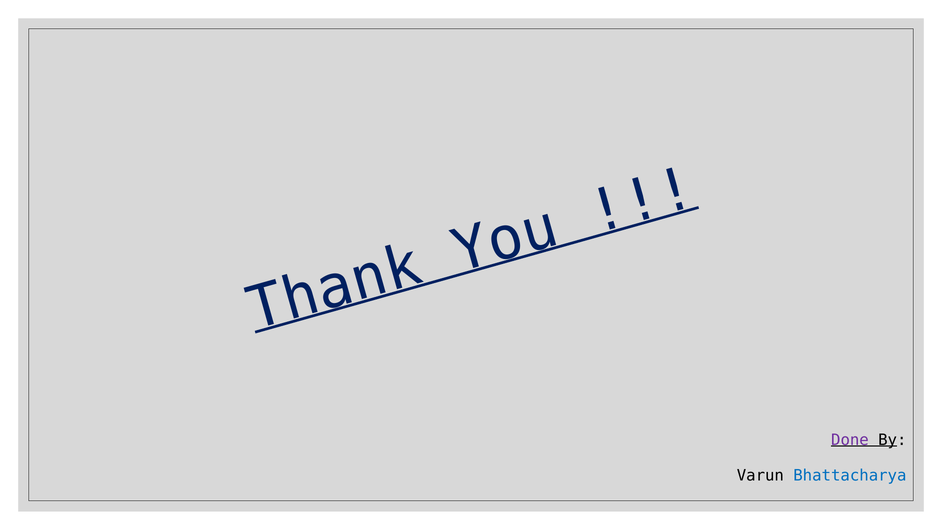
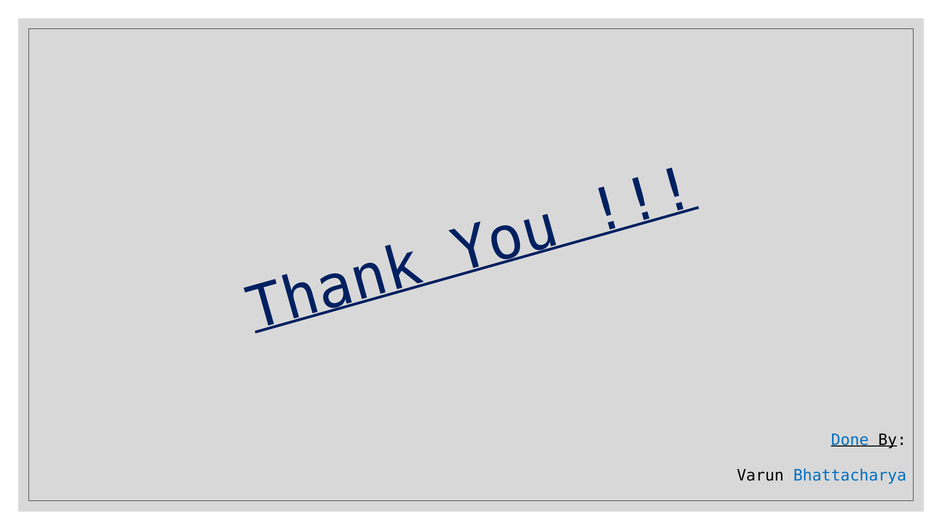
Done colour: purple -> blue
